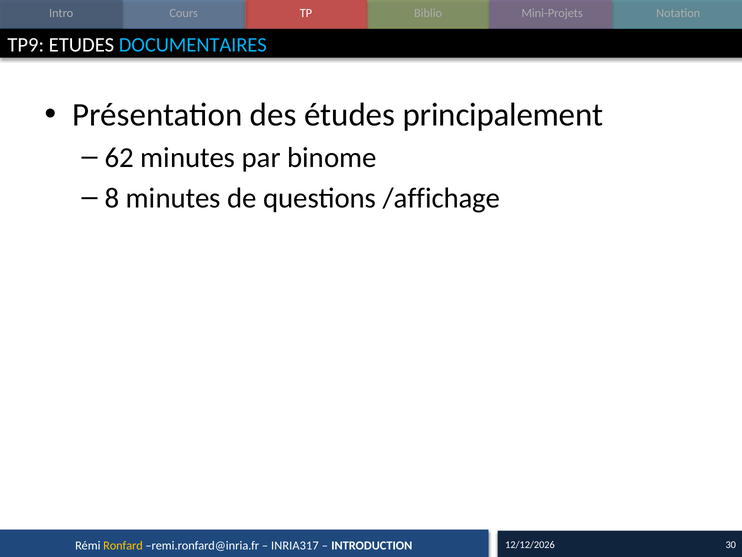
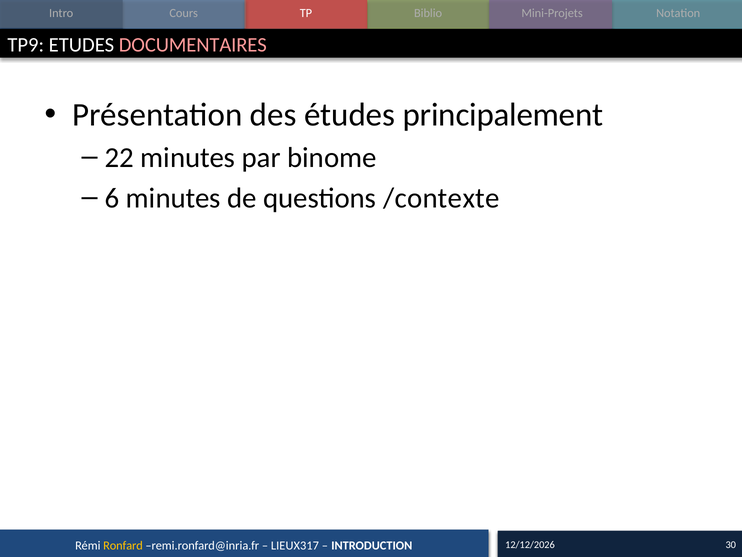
DOCUMENTAIRES colour: light blue -> pink
62: 62 -> 22
8: 8 -> 6
/affichage: /affichage -> /contexte
INRIA317: INRIA317 -> LIEUX317
